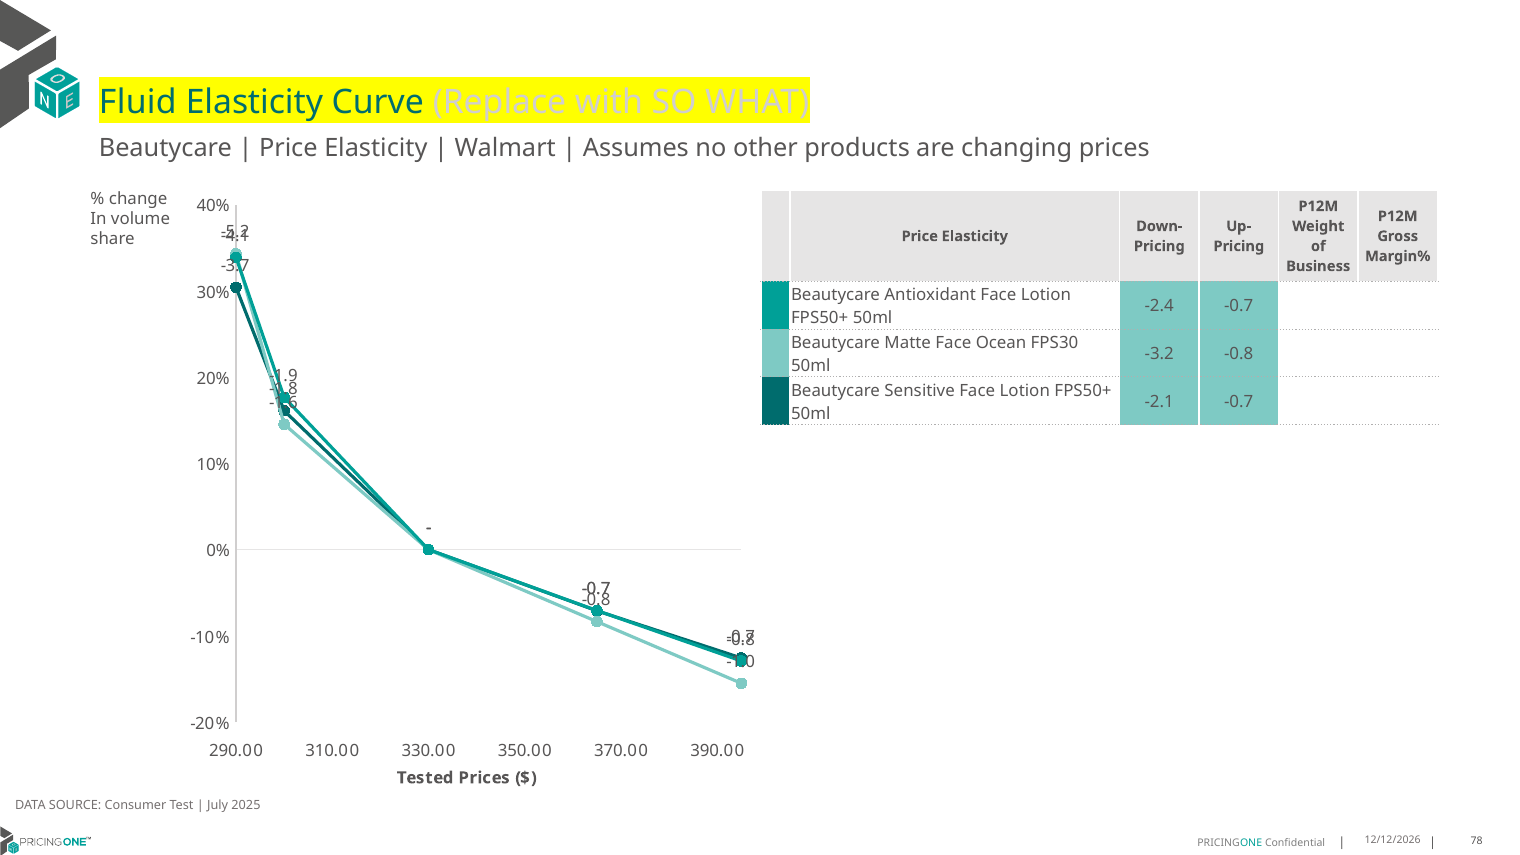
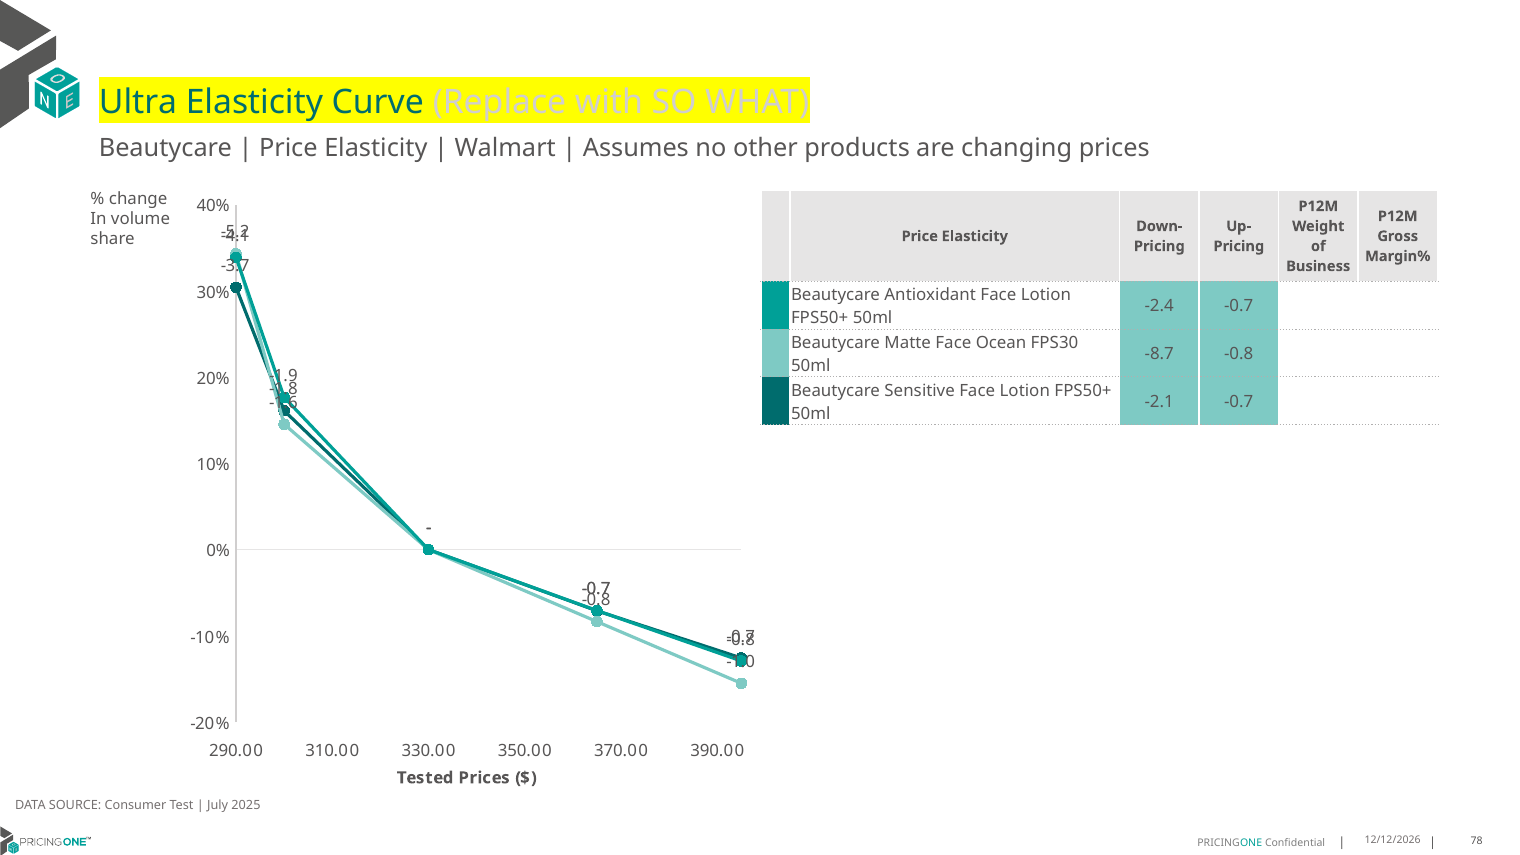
Fluid: Fluid -> Ultra
-3.2: -3.2 -> -8.7
